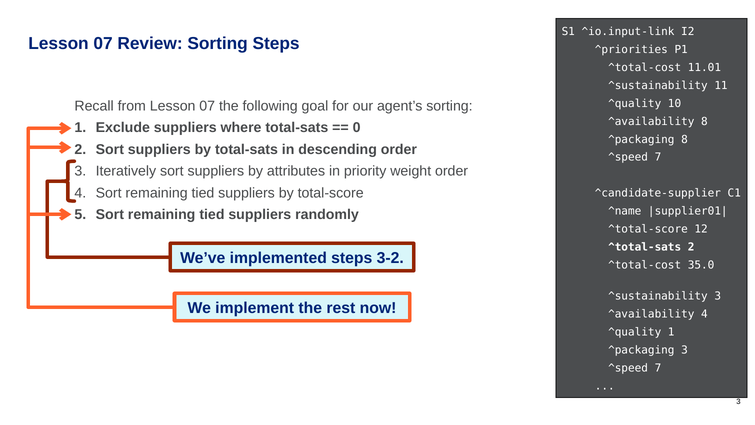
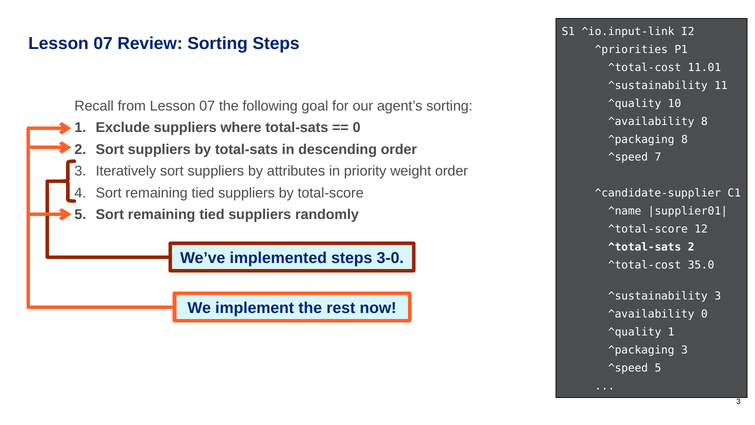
3-2: 3-2 -> 3-0
^availability 4: 4 -> 0
7 at (658, 368): 7 -> 5
